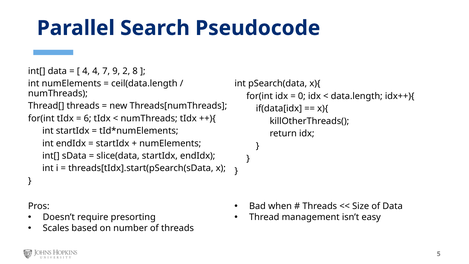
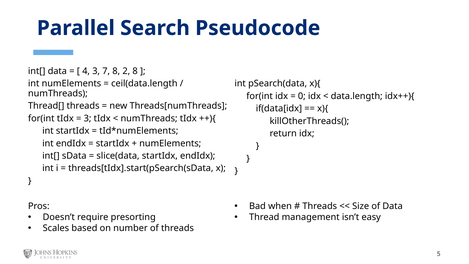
4 4: 4 -> 3
7 9: 9 -> 8
6 at (88, 118): 6 -> 3
